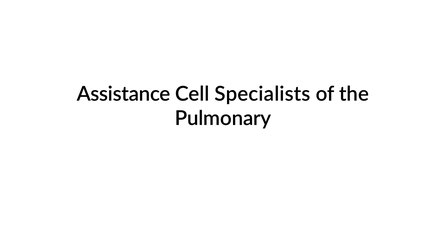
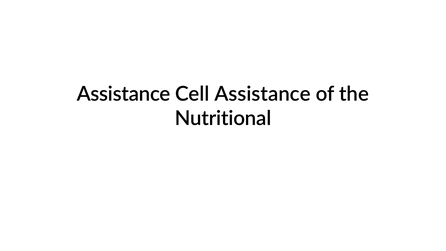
Cell Specialists: Specialists -> Assistance
Pulmonary: Pulmonary -> Nutritional
